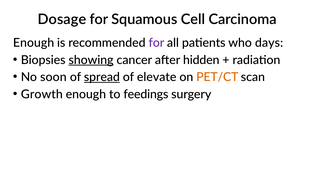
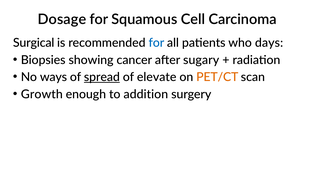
Enough at (34, 43): Enough -> Surgical
for at (156, 43) colour: purple -> blue
showing underline: present -> none
hidden: hidden -> sugary
soon: soon -> ways
feedings: feedings -> addition
